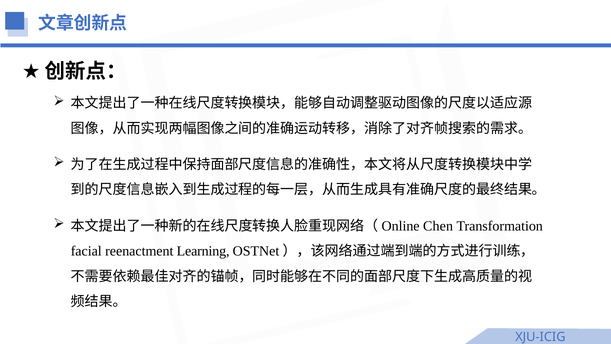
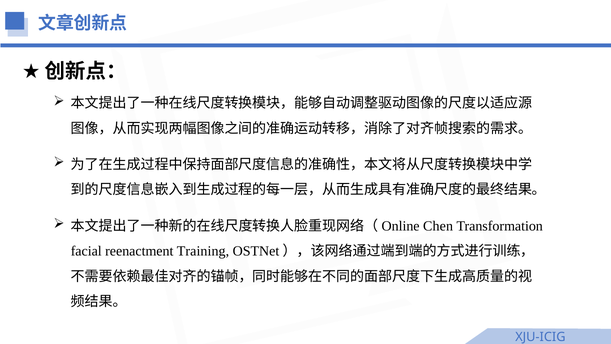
Learning: Learning -> Training
